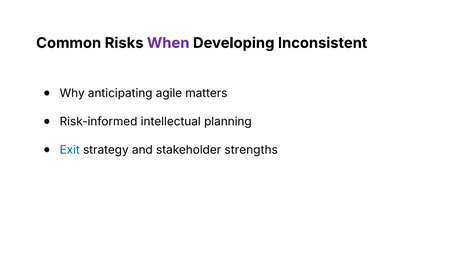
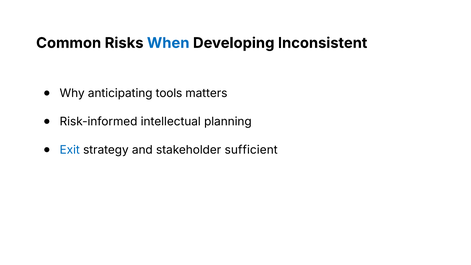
When colour: purple -> blue
agile: agile -> tools
strengths: strengths -> sufficient
